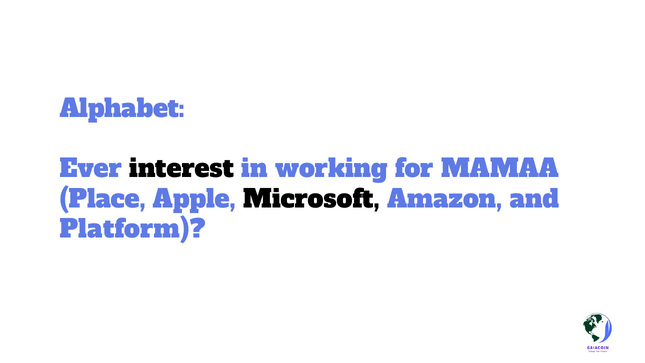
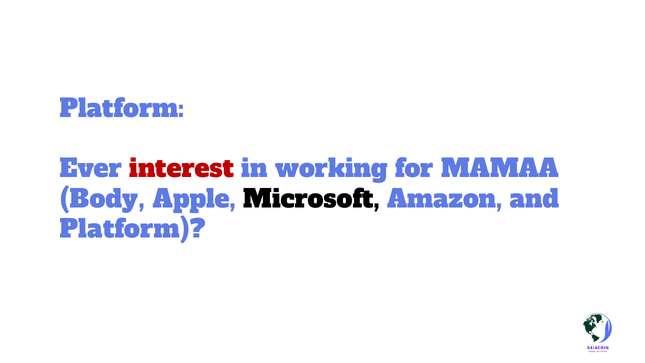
Alphabet at (122, 109): Alphabet -> Platform
interest colour: black -> red
Place: Place -> Body
